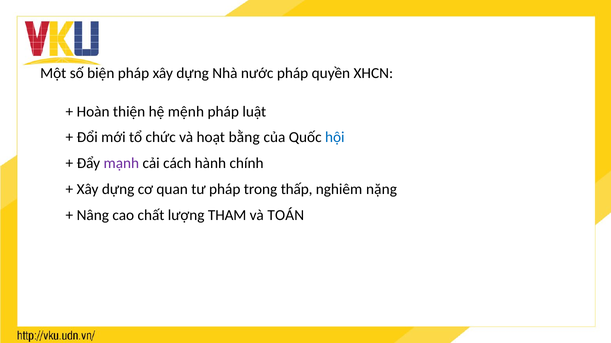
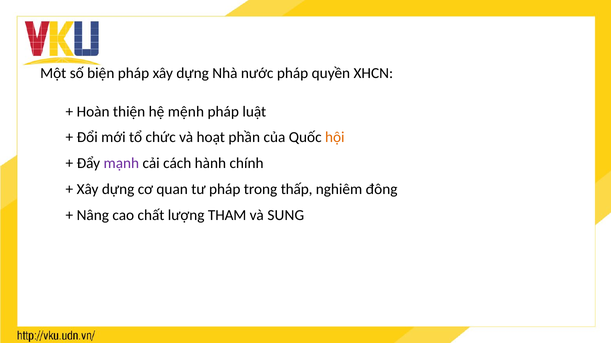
bằng: bằng -> phần
hội colour: blue -> orange
nặng: nặng -> đông
TOÁN: TOÁN -> SUNG
